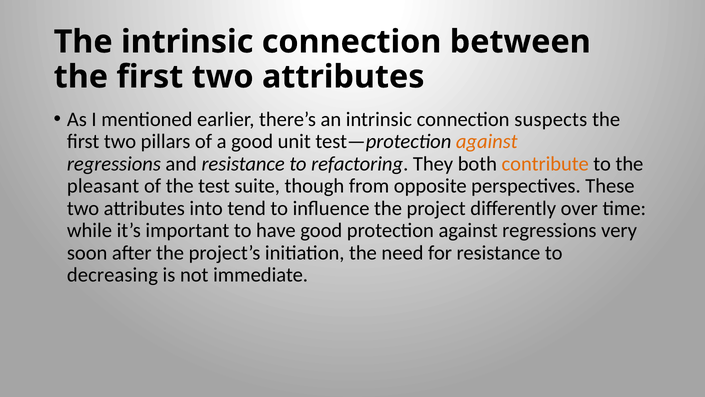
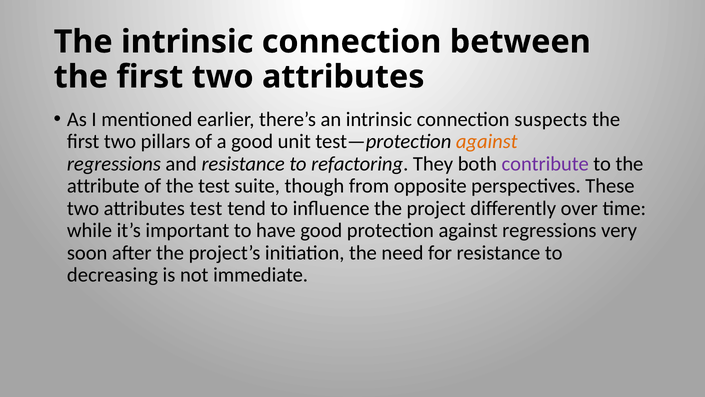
contribute colour: orange -> purple
pleasant: pleasant -> attribute
attributes into: into -> test
